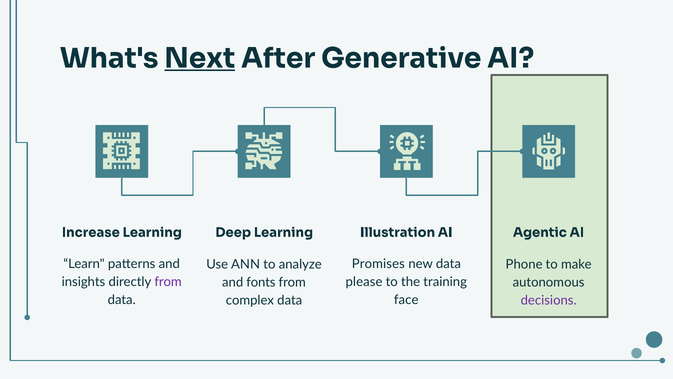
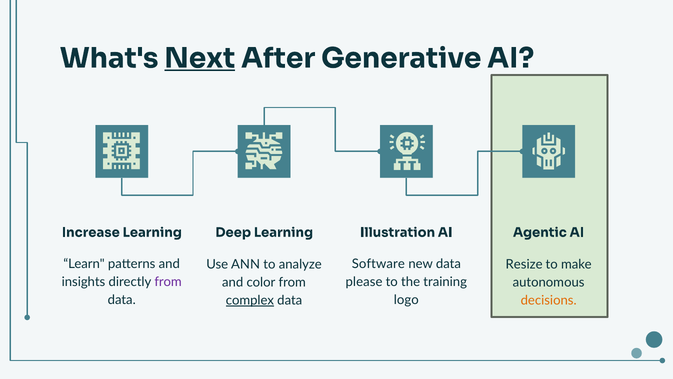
Promises: Promises -> Software
Phone: Phone -> Resize
fonts: fonts -> color
face: face -> logo
complex underline: none -> present
decisions colour: purple -> orange
